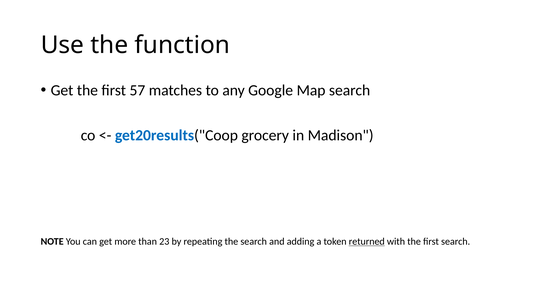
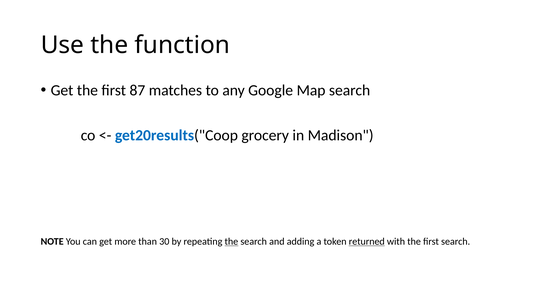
57: 57 -> 87
23: 23 -> 30
the at (231, 241) underline: none -> present
